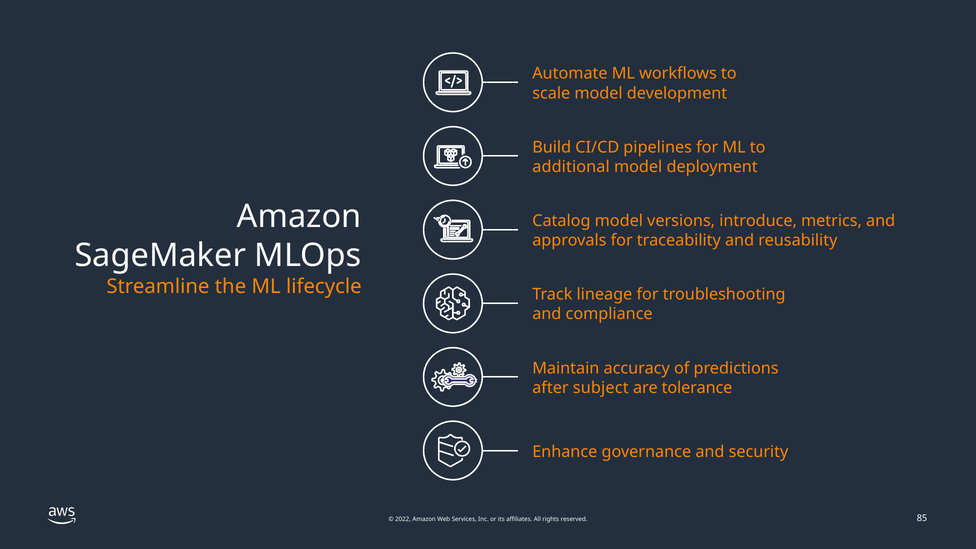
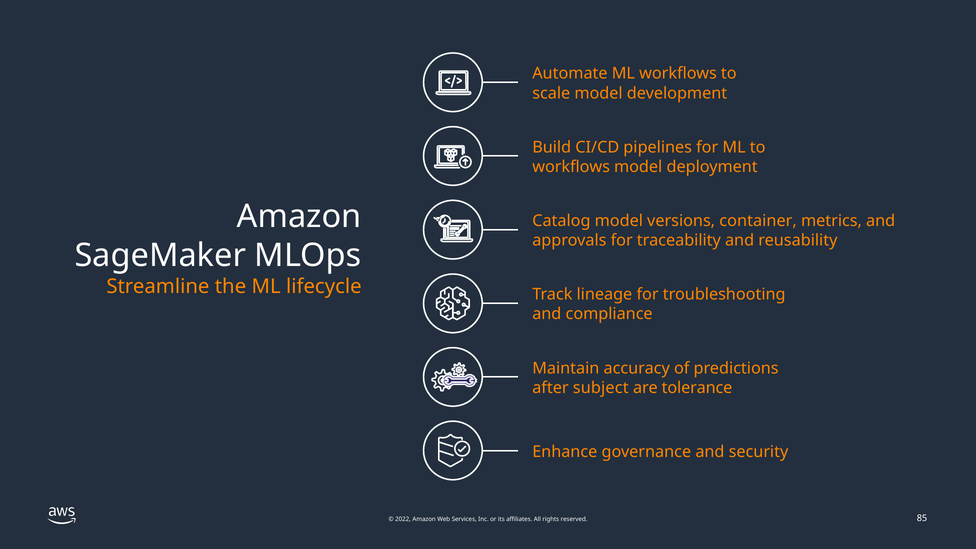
additional at (571, 167): additional -> workflows
introduce: introduce -> container
